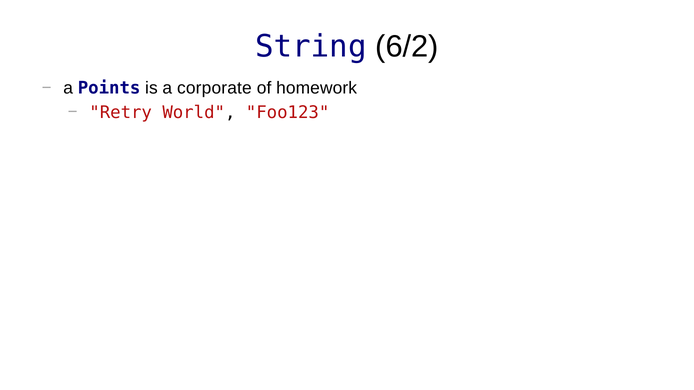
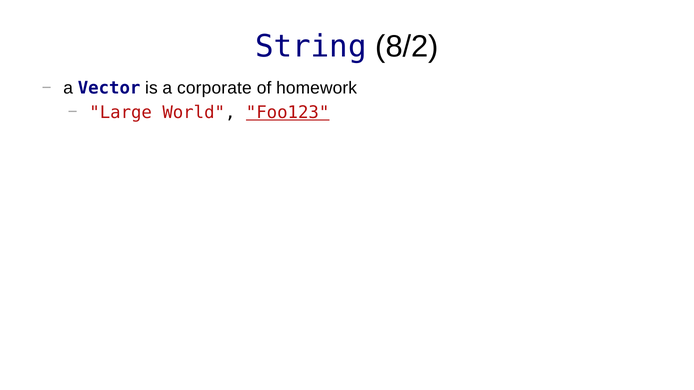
6/2: 6/2 -> 8/2
Points: Points -> Vector
Retry: Retry -> Large
Foo123 underline: none -> present
